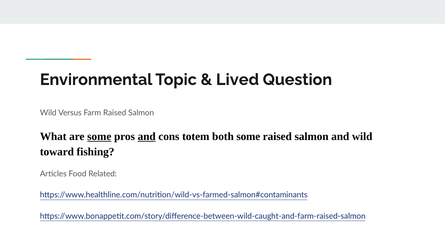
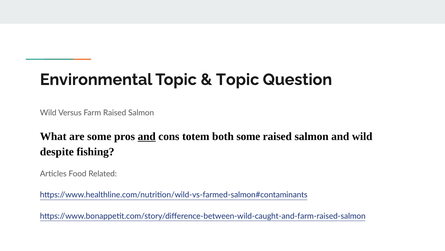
Lived at (238, 79): Lived -> Topic
some at (99, 136) underline: present -> none
toward: toward -> despite
